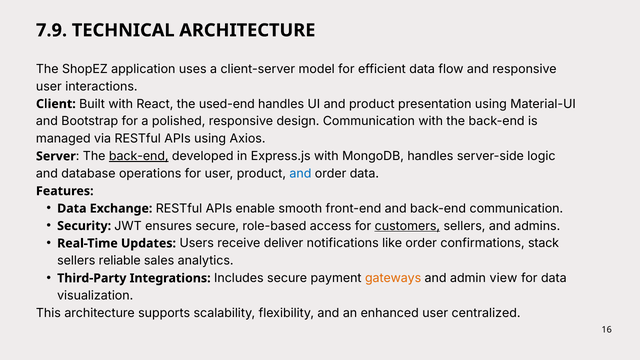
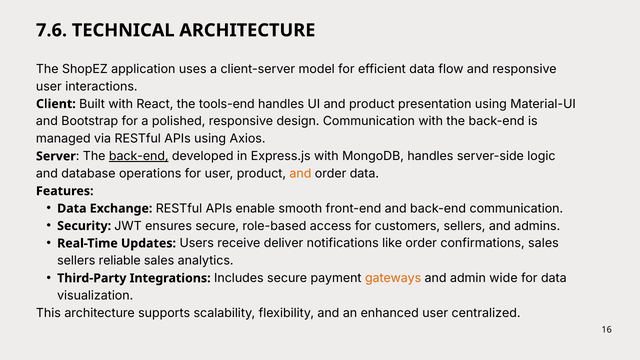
7.9: 7.9 -> 7.6
used-end: used-end -> tools-end
and at (300, 174) colour: blue -> orange
customers underline: present -> none
confirmations stack: stack -> sales
view: view -> wide
